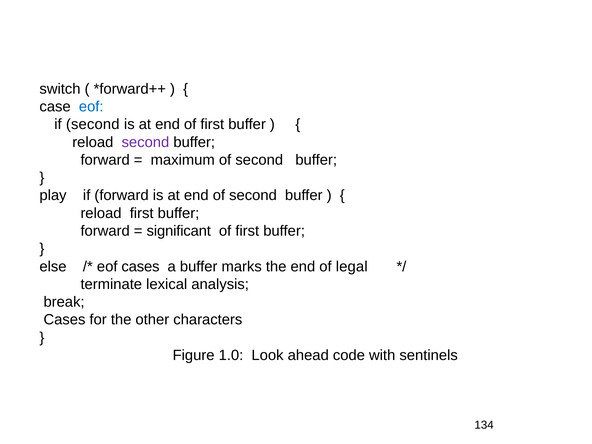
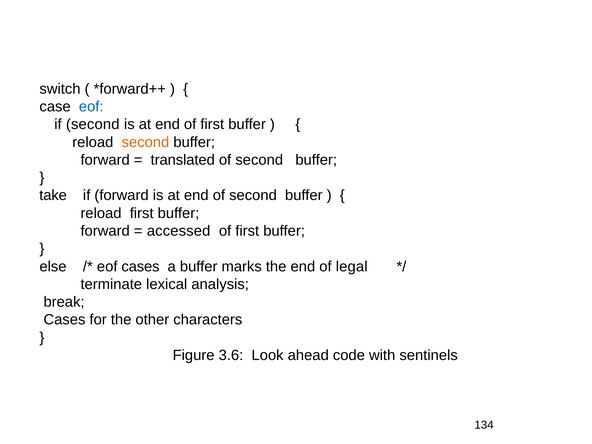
second at (145, 142) colour: purple -> orange
maximum: maximum -> translated
play: play -> take
significant: significant -> accessed
1.0: 1.0 -> 3.6
